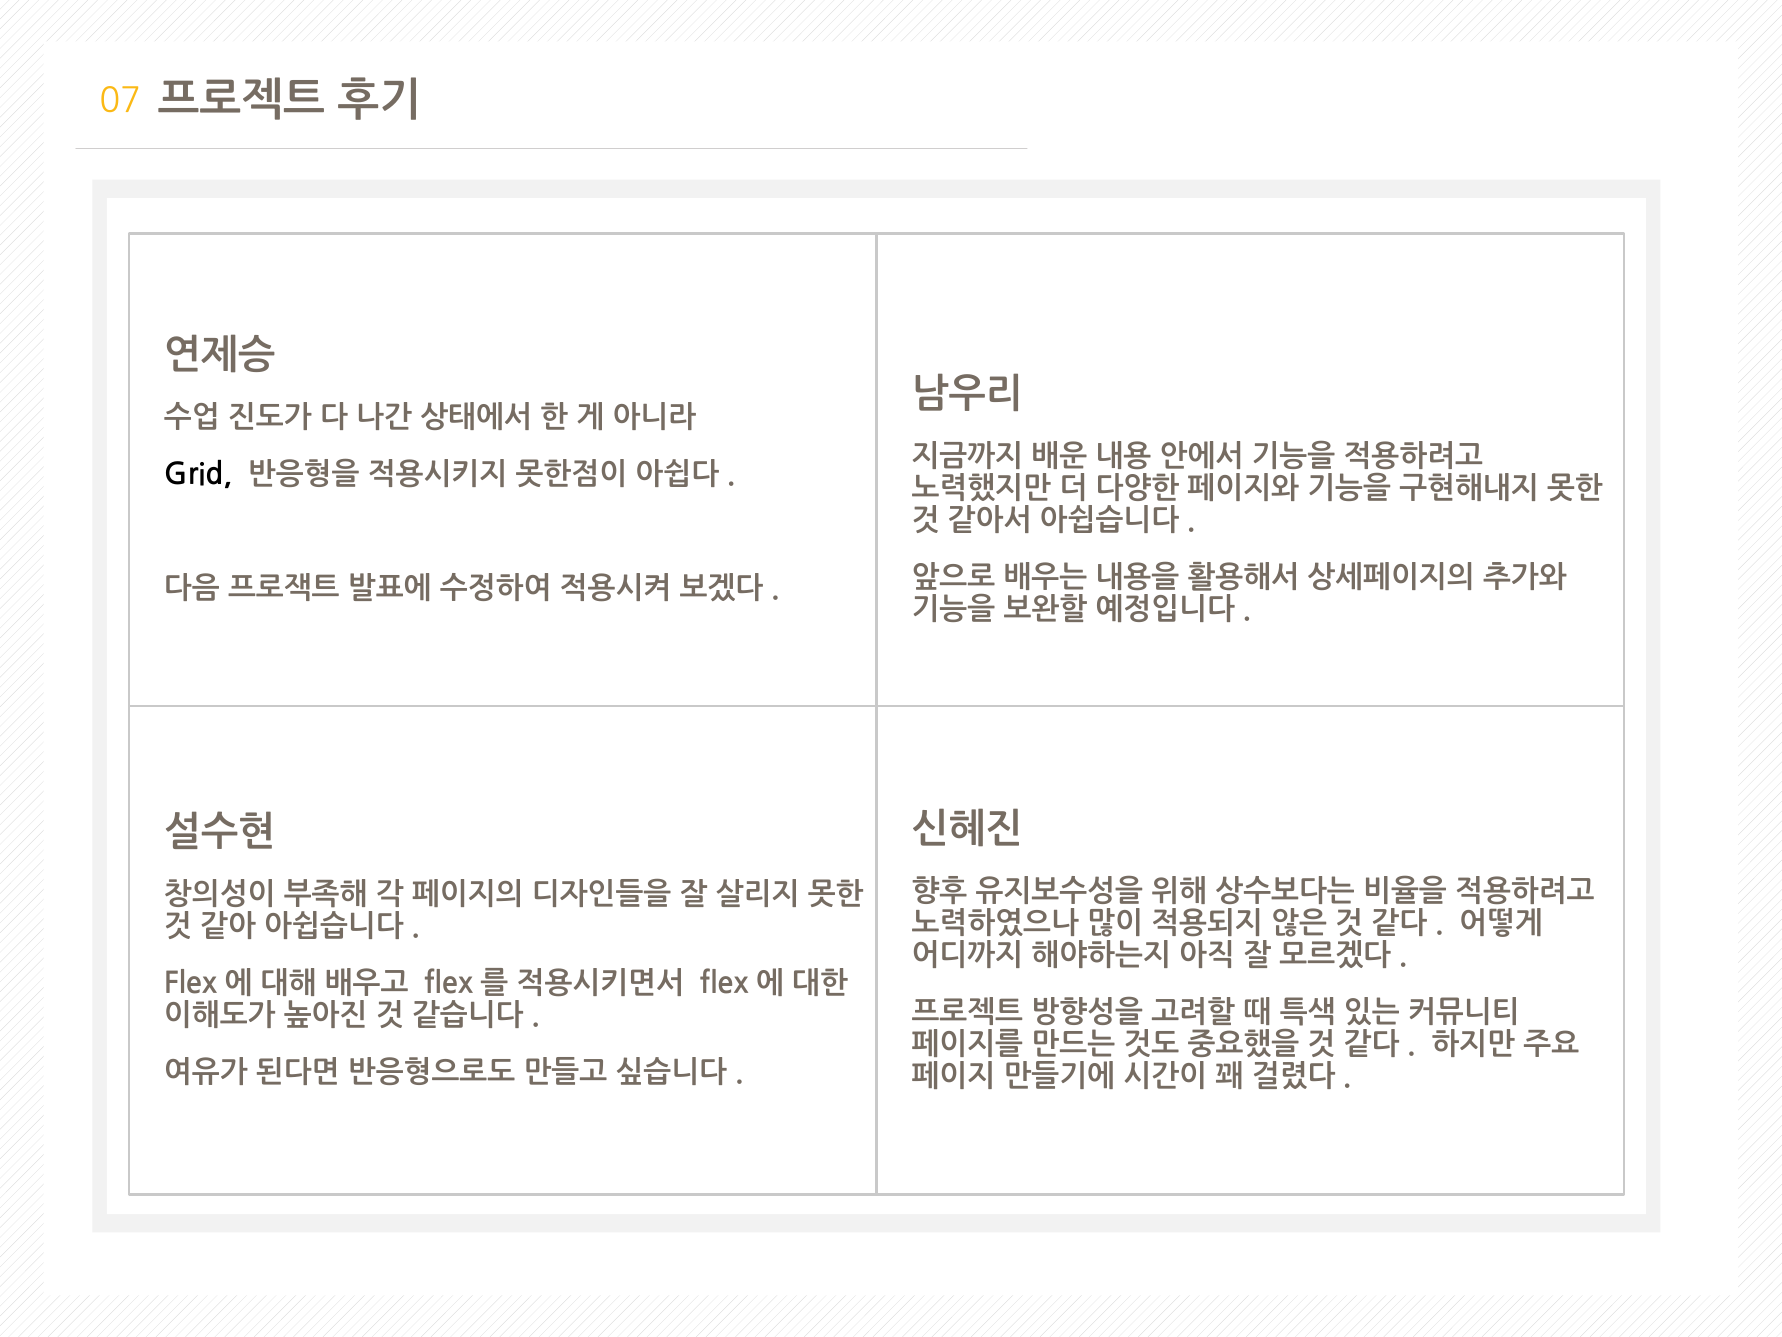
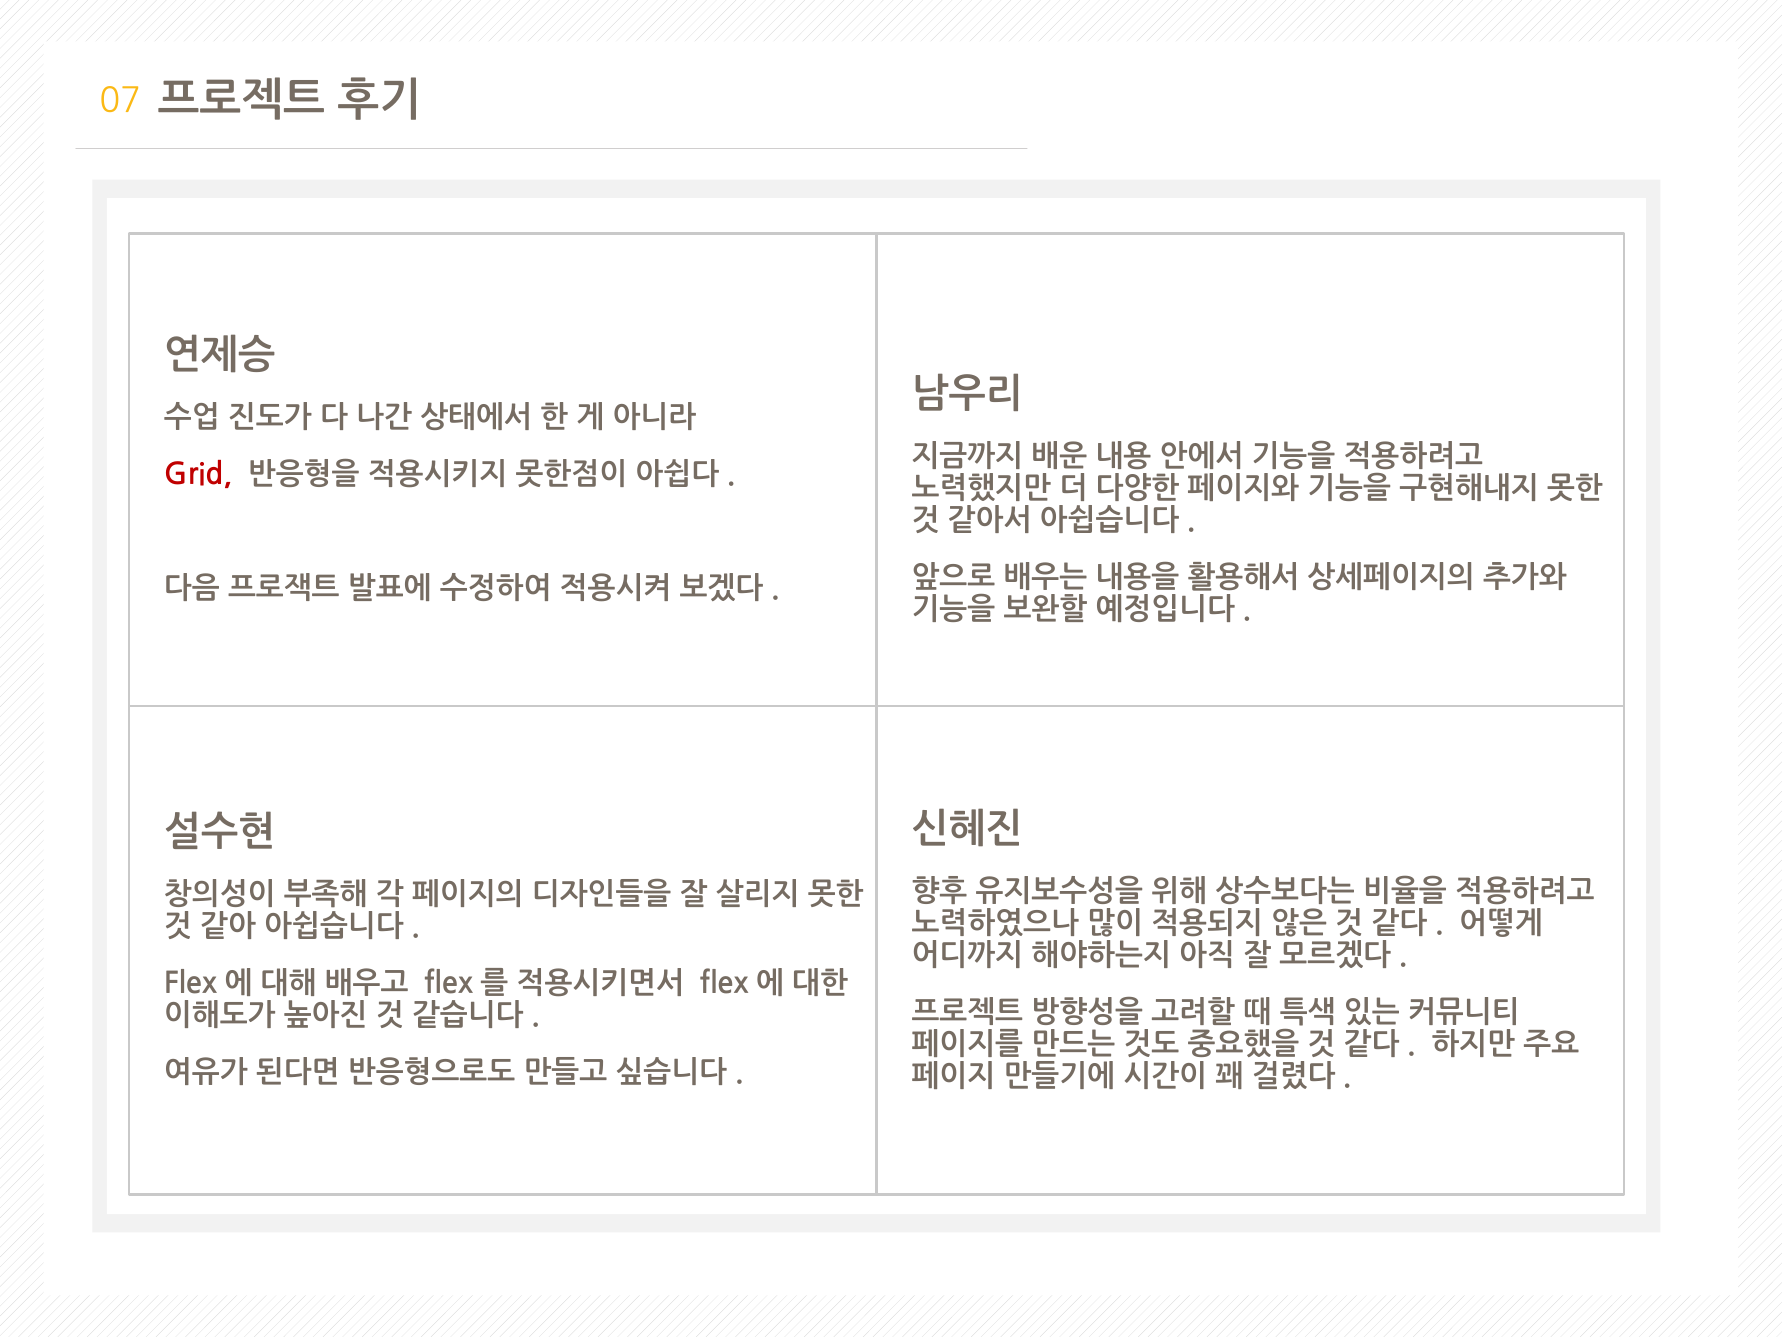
Grid colour: black -> red
